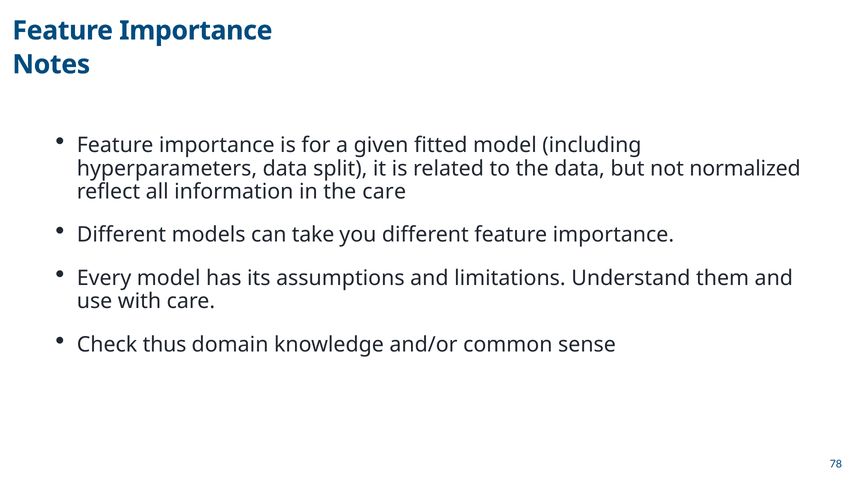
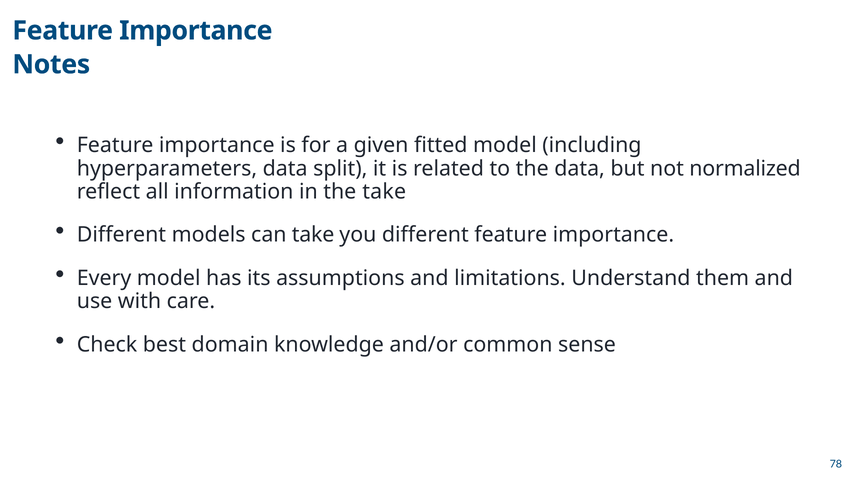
the care: care -> take
thus: thus -> best
